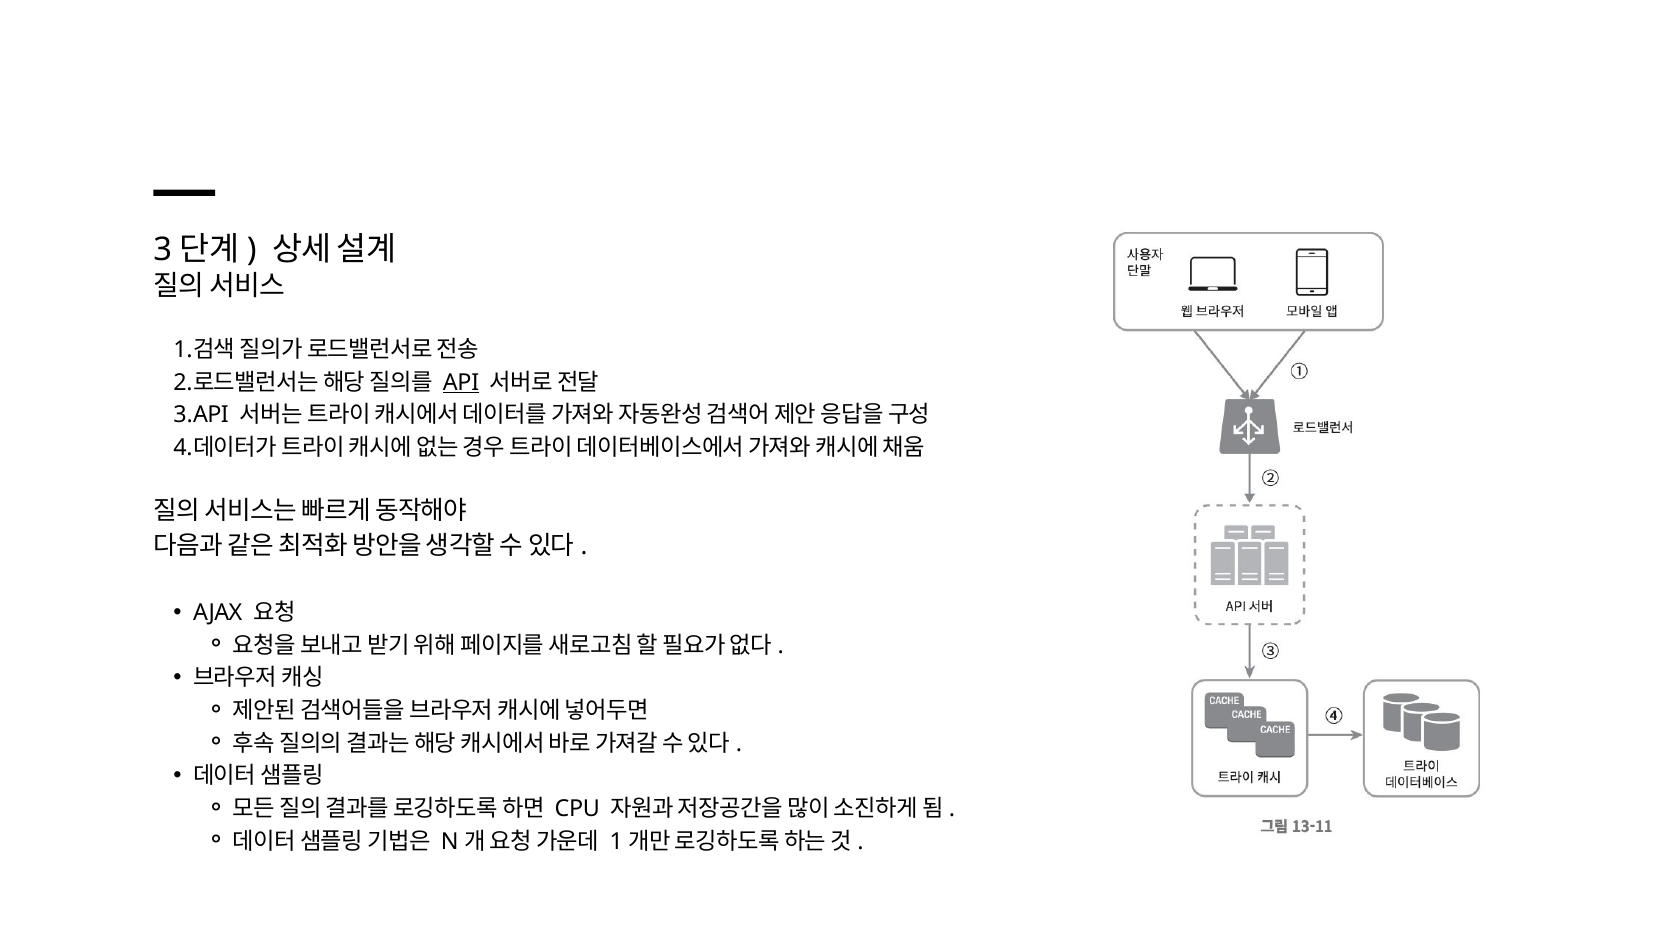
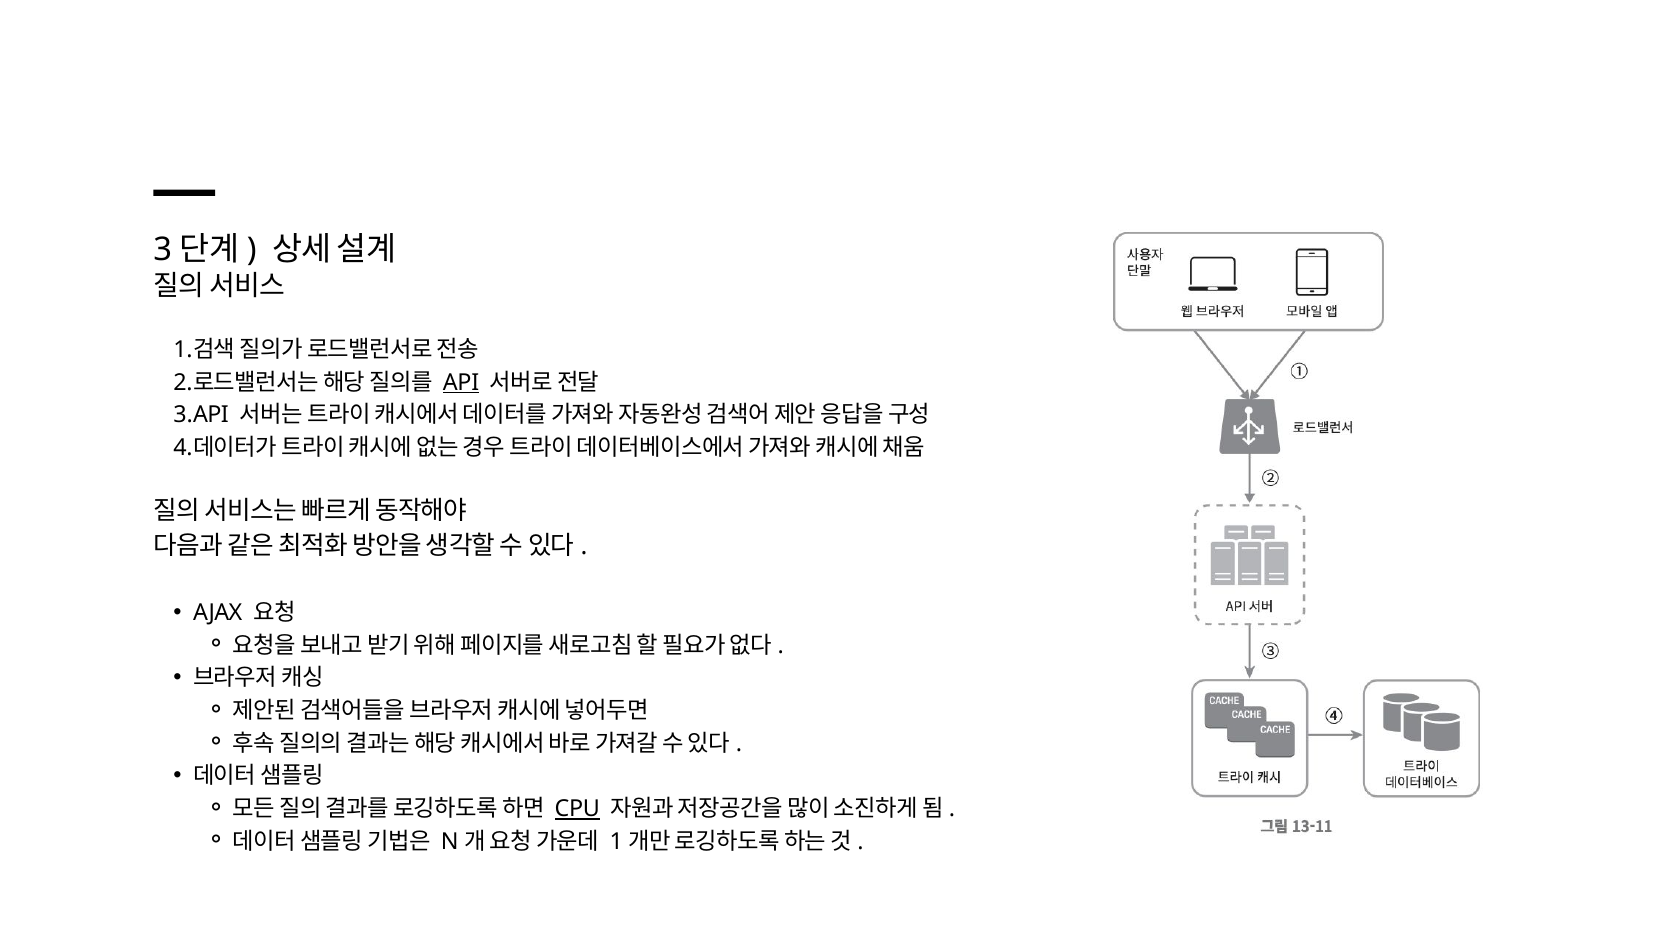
CPU underline: none -> present
